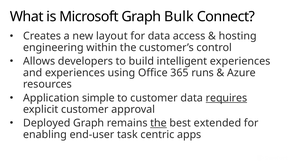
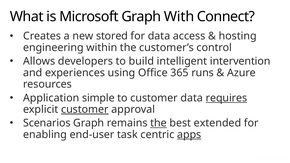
Bulk: Bulk -> With
layout: layout -> stored
intelligent experiences: experiences -> intervention
customer at (85, 109) underline: none -> present
Deployed: Deployed -> Scenarios
apps underline: none -> present
